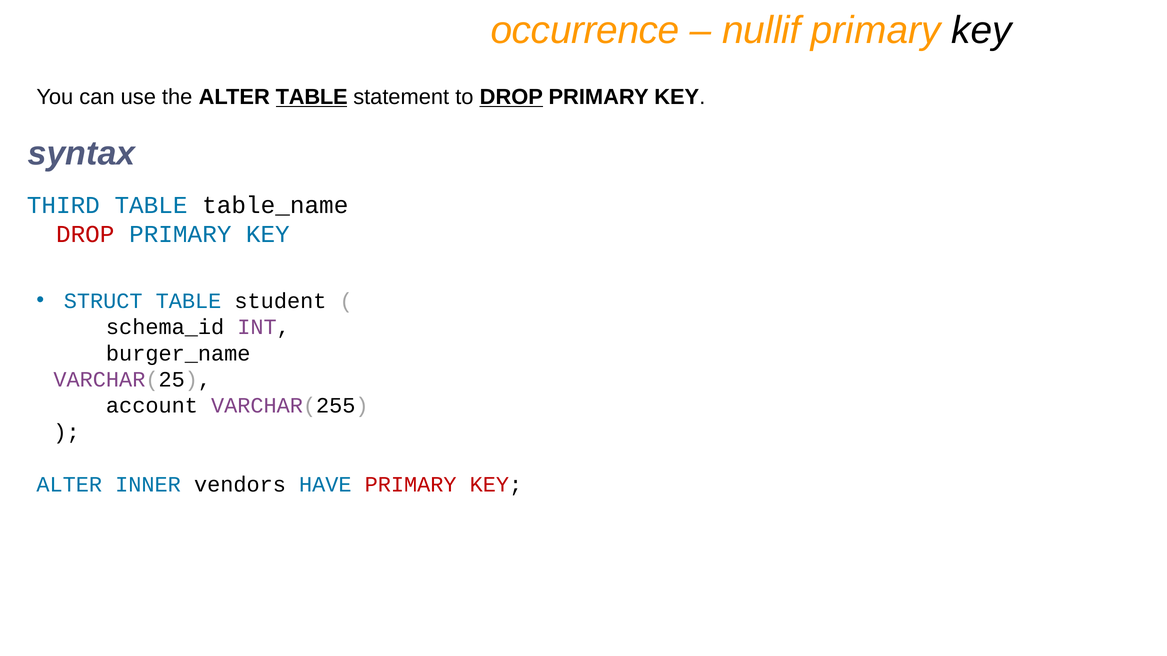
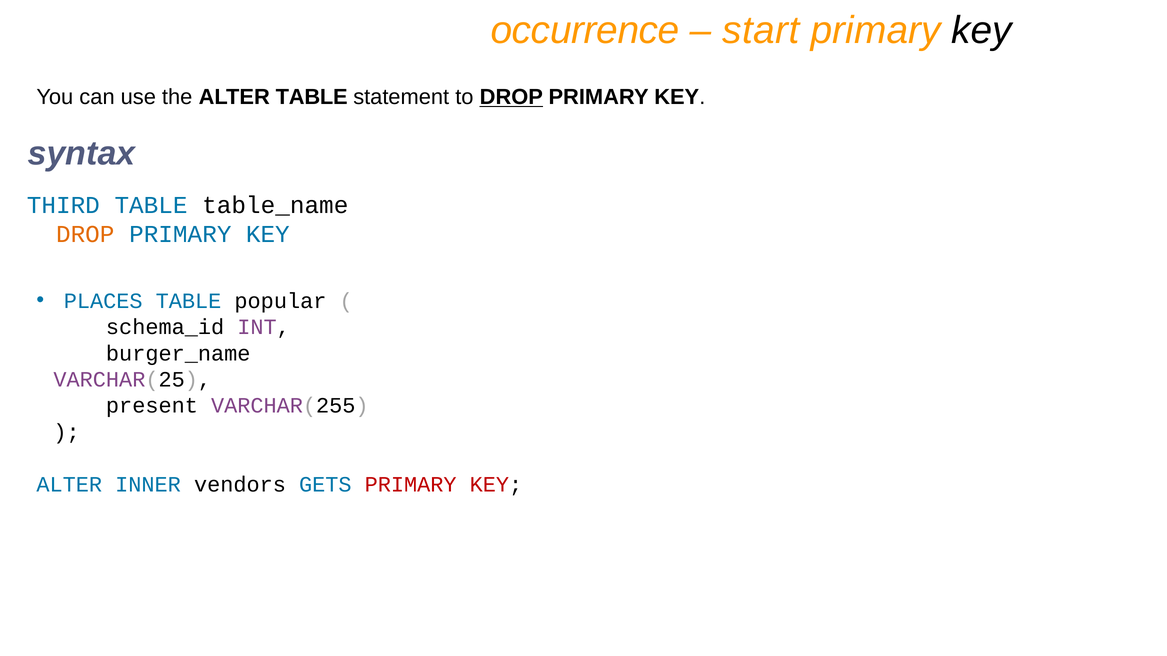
nullif: nullif -> start
TABLE at (312, 97) underline: present -> none
DROP at (85, 234) colour: red -> orange
STRUCT: STRUCT -> PLACES
student: student -> popular
account: account -> present
HAVE: HAVE -> GETS
